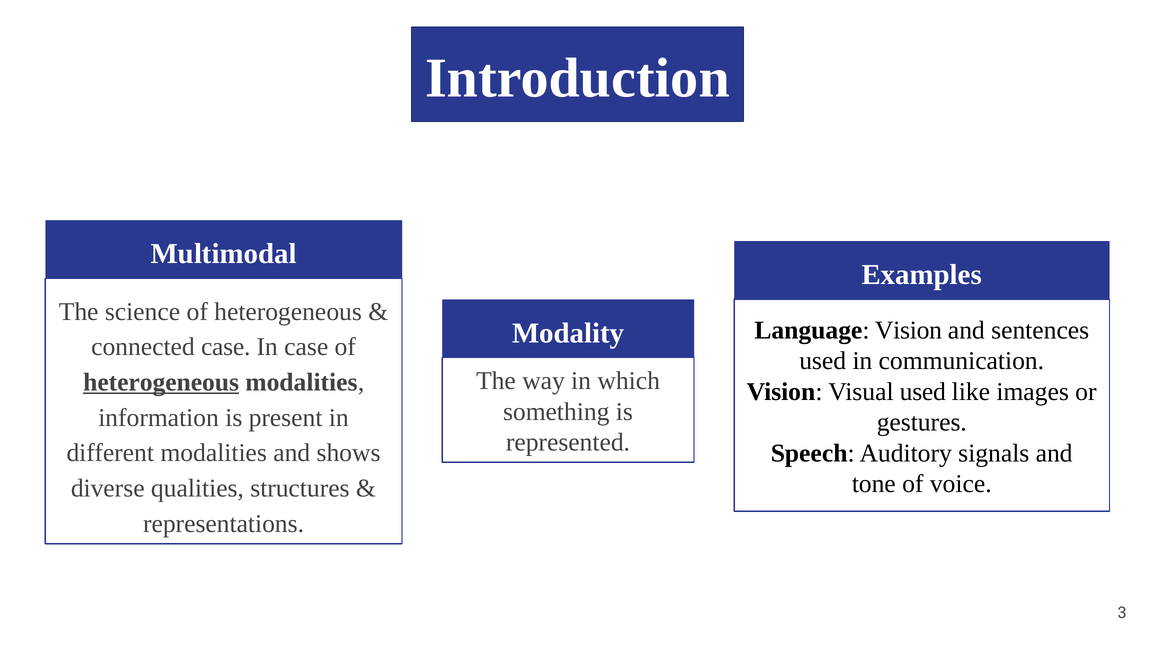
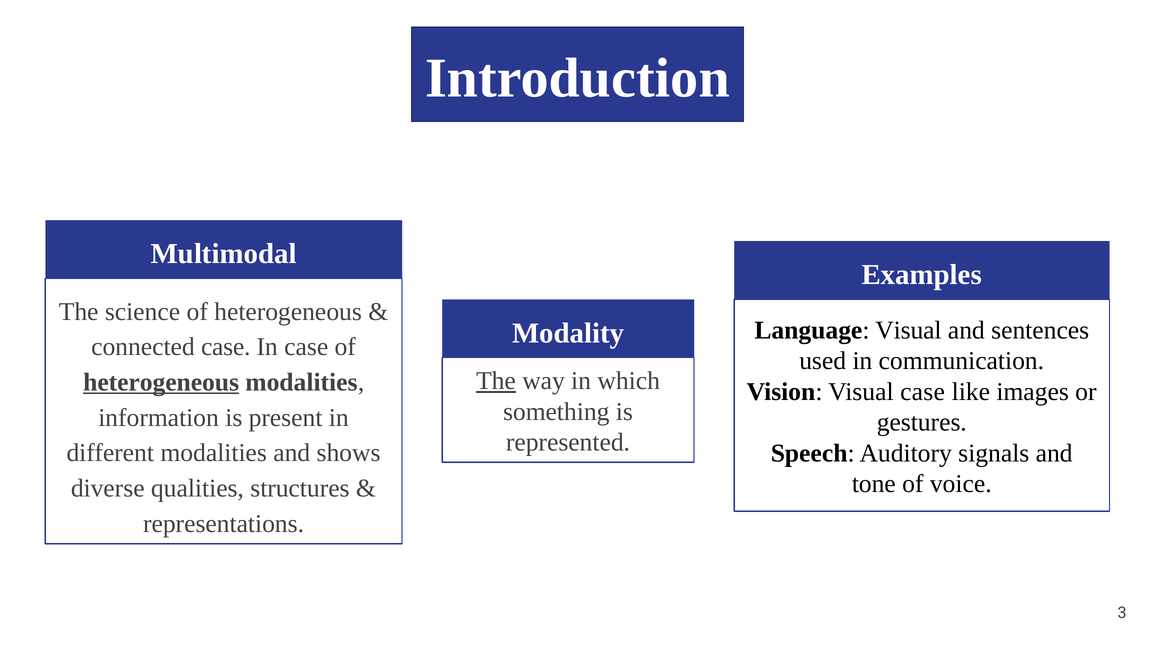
Language Vision: Vision -> Visual
The at (496, 381) underline: none -> present
Visual used: used -> case
